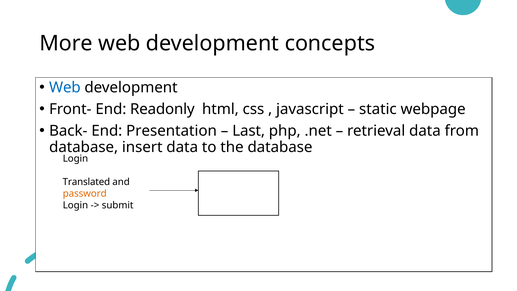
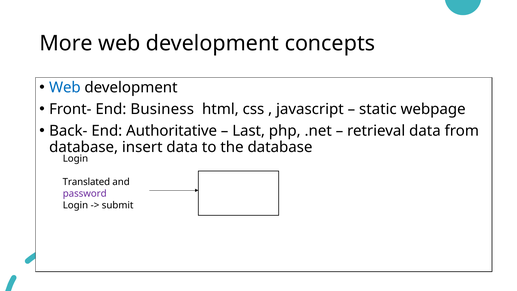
Readonly: Readonly -> Business
Presentation: Presentation -> Authoritative
password colour: orange -> purple
